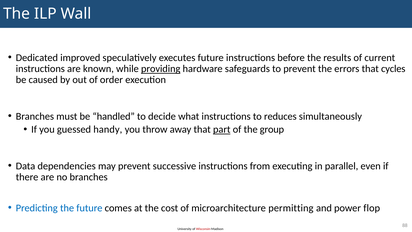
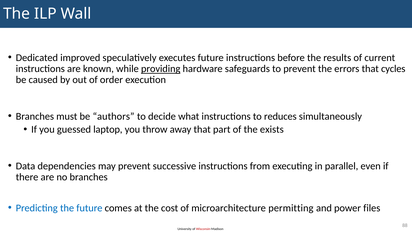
handled: handled -> authors
handy: handy -> laptop
part underline: present -> none
group: group -> exists
flop: flop -> files
